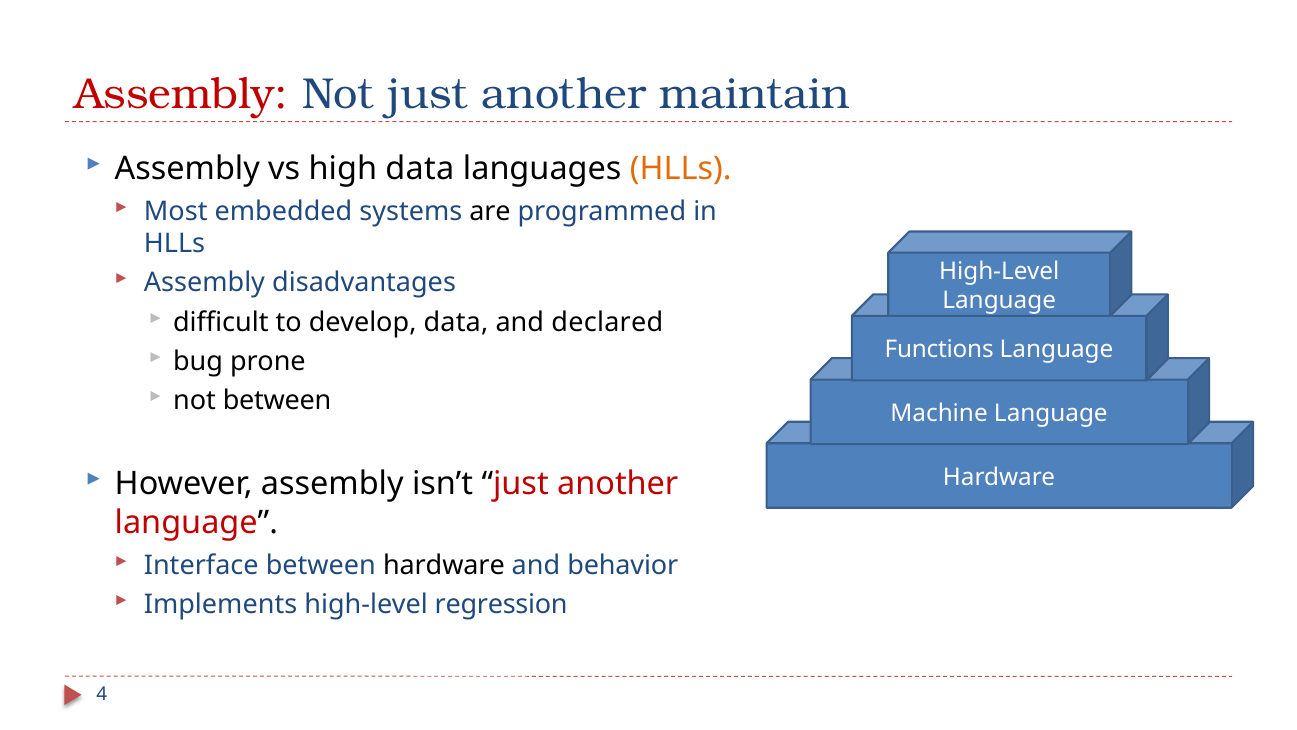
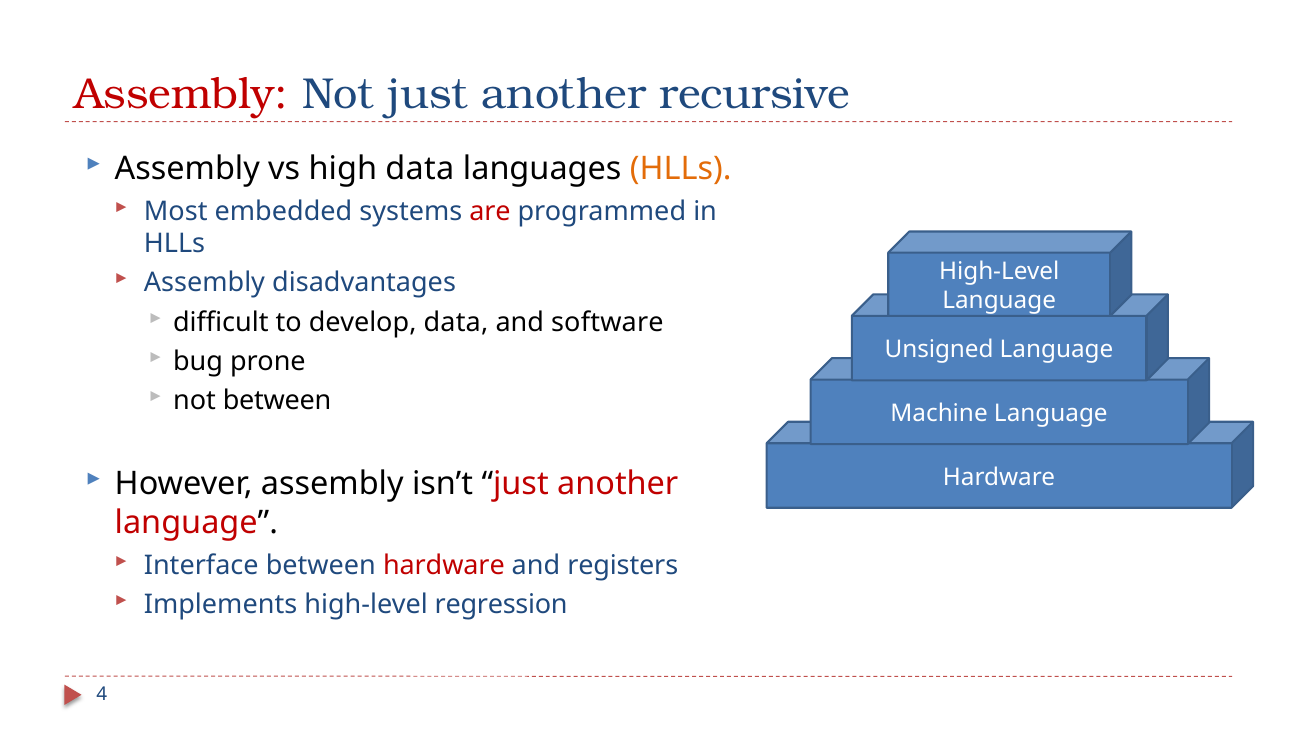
maintain: maintain -> recursive
are colour: black -> red
declared: declared -> software
Functions: Functions -> Unsigned
hardware at (444, 565) colour: black -> red
behavior: behavior -> registers
